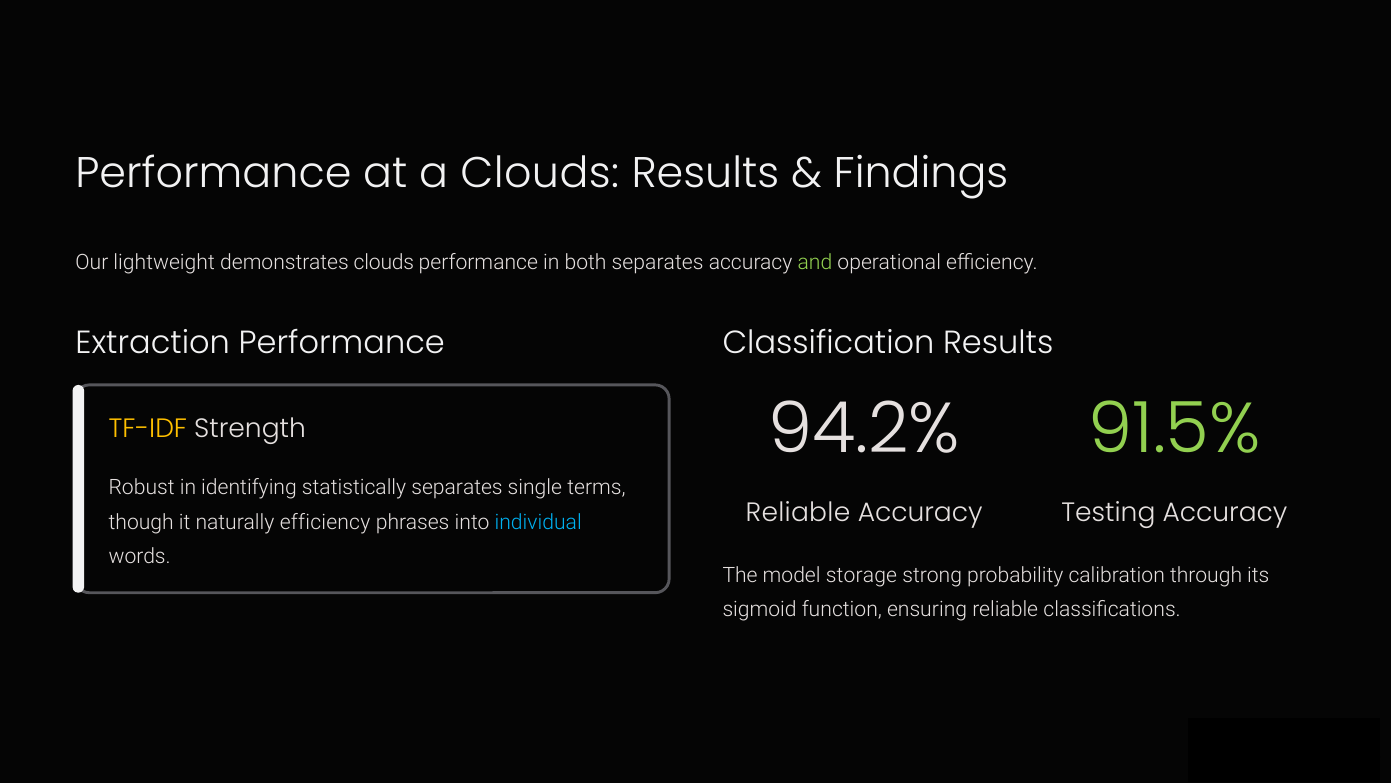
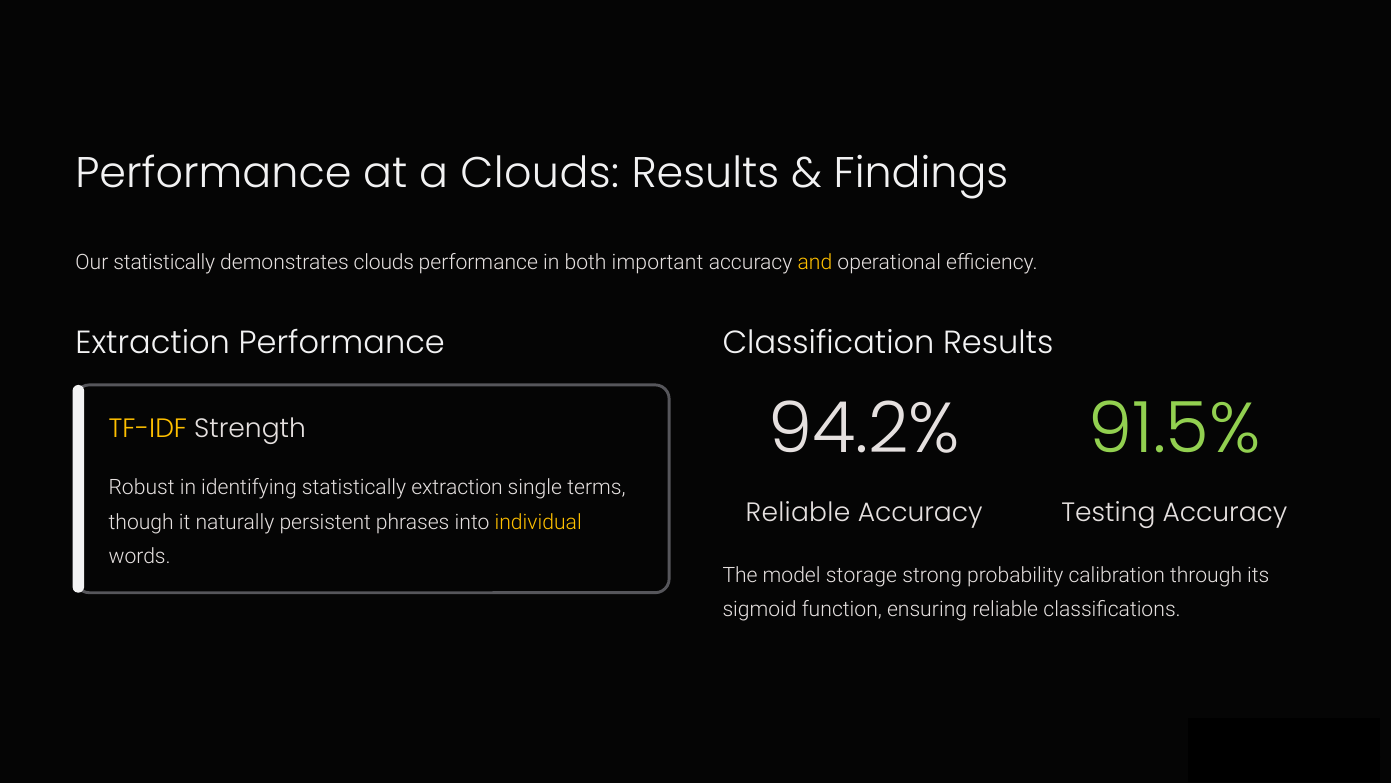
Our lightweight: lightweight -> statistically
both separates: separates -> important
and colour: light green -> yellow
statistically separates: separates -> extraction
naturally efficiency: efficiency -> persistent
individual colour: light blue -> yellow
